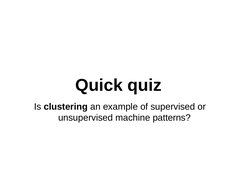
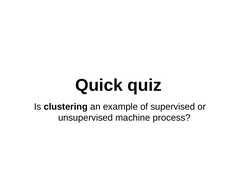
patterns: patterns -> process
